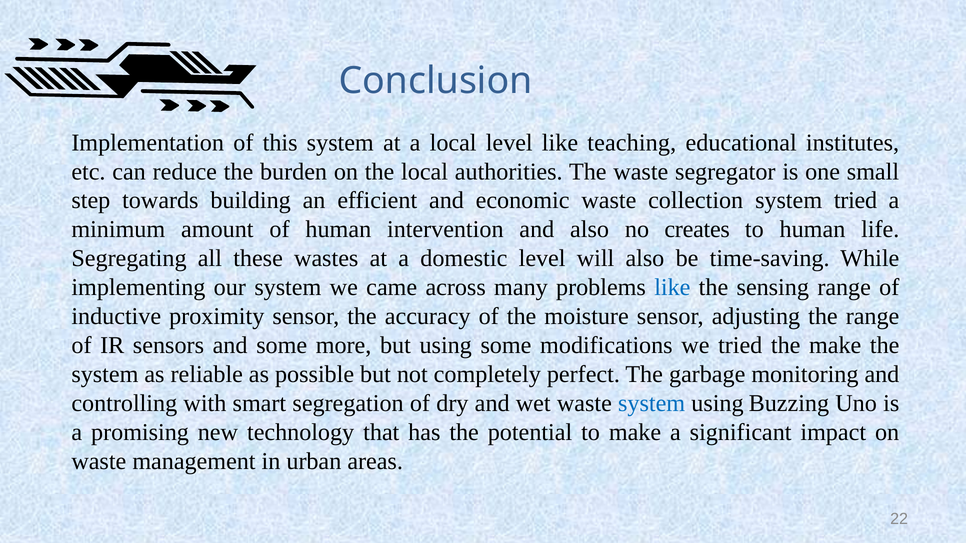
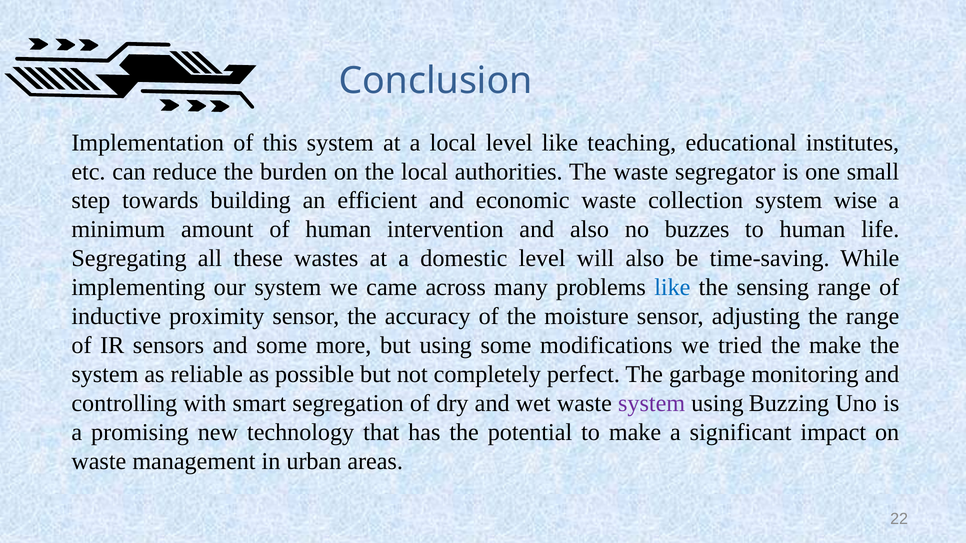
system tried: tried -> wise
creates: creates -> buzzes
system at (652, 404) colour: blue -> purple
